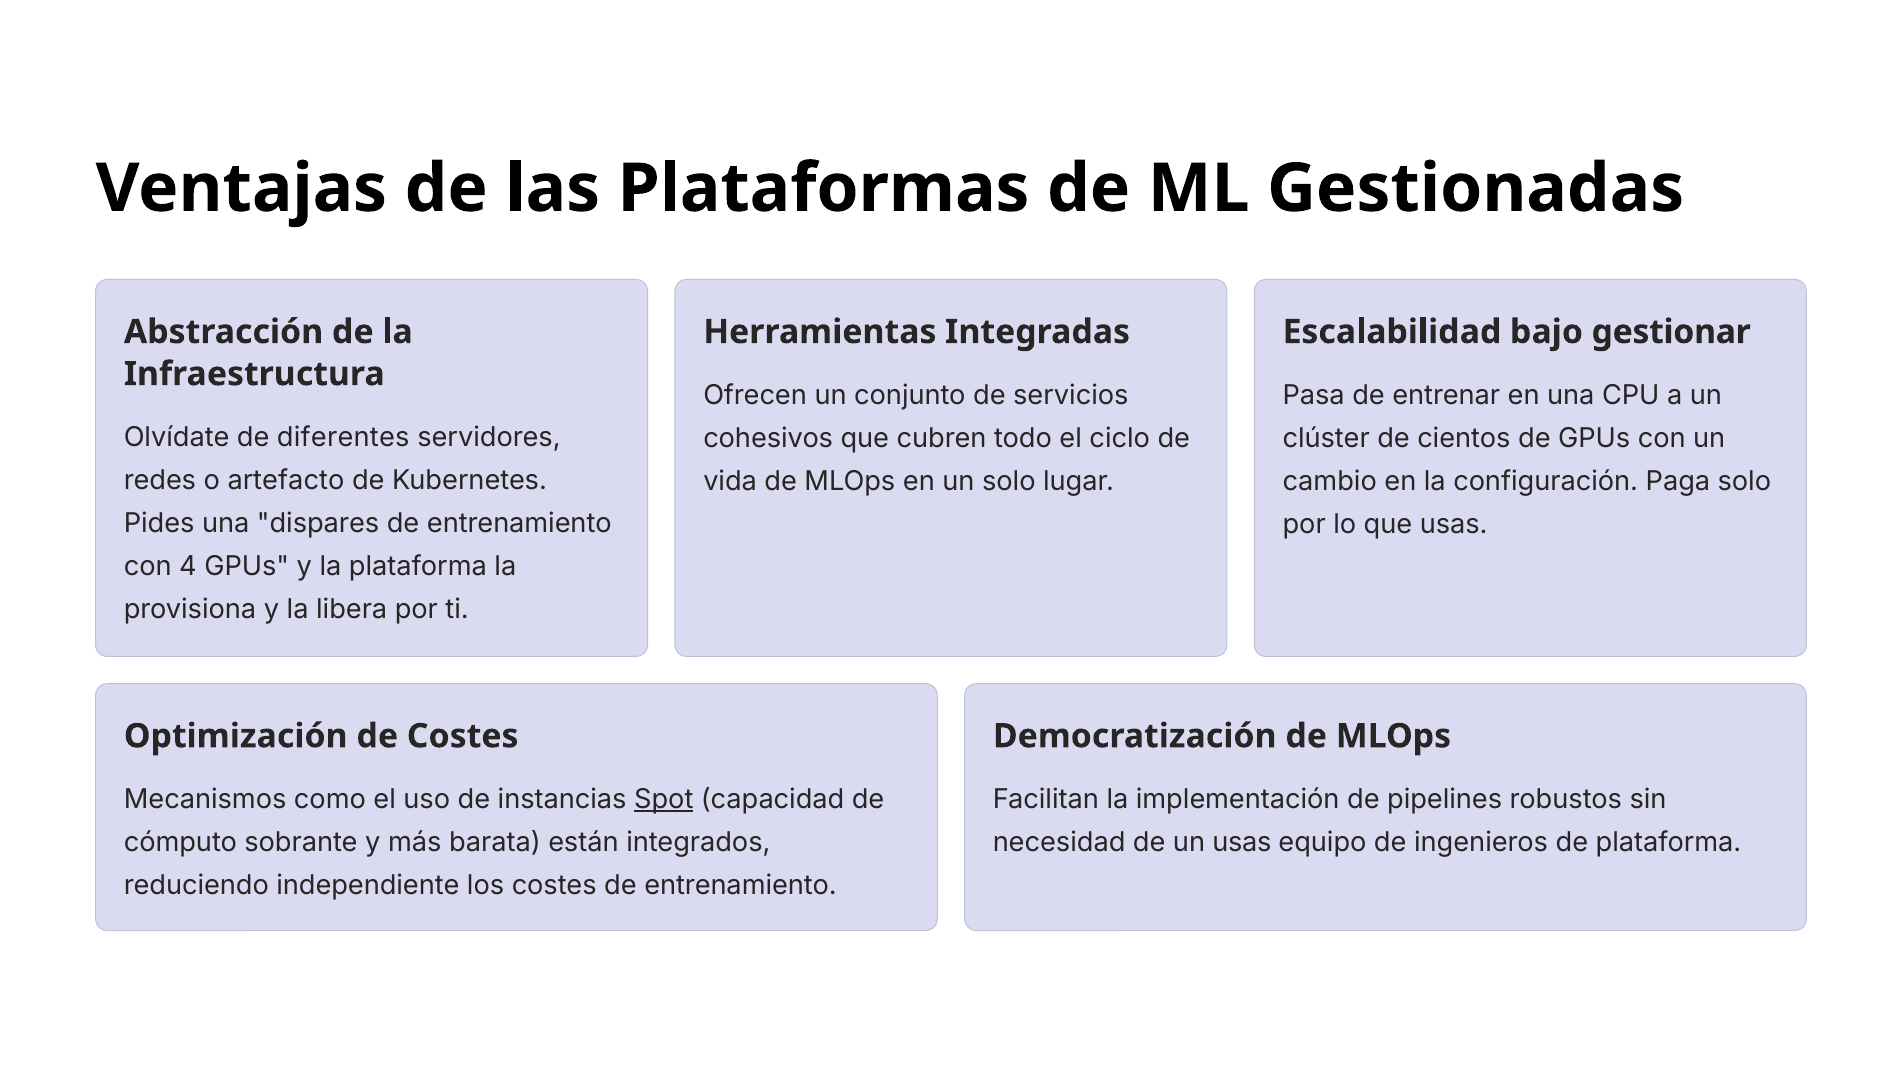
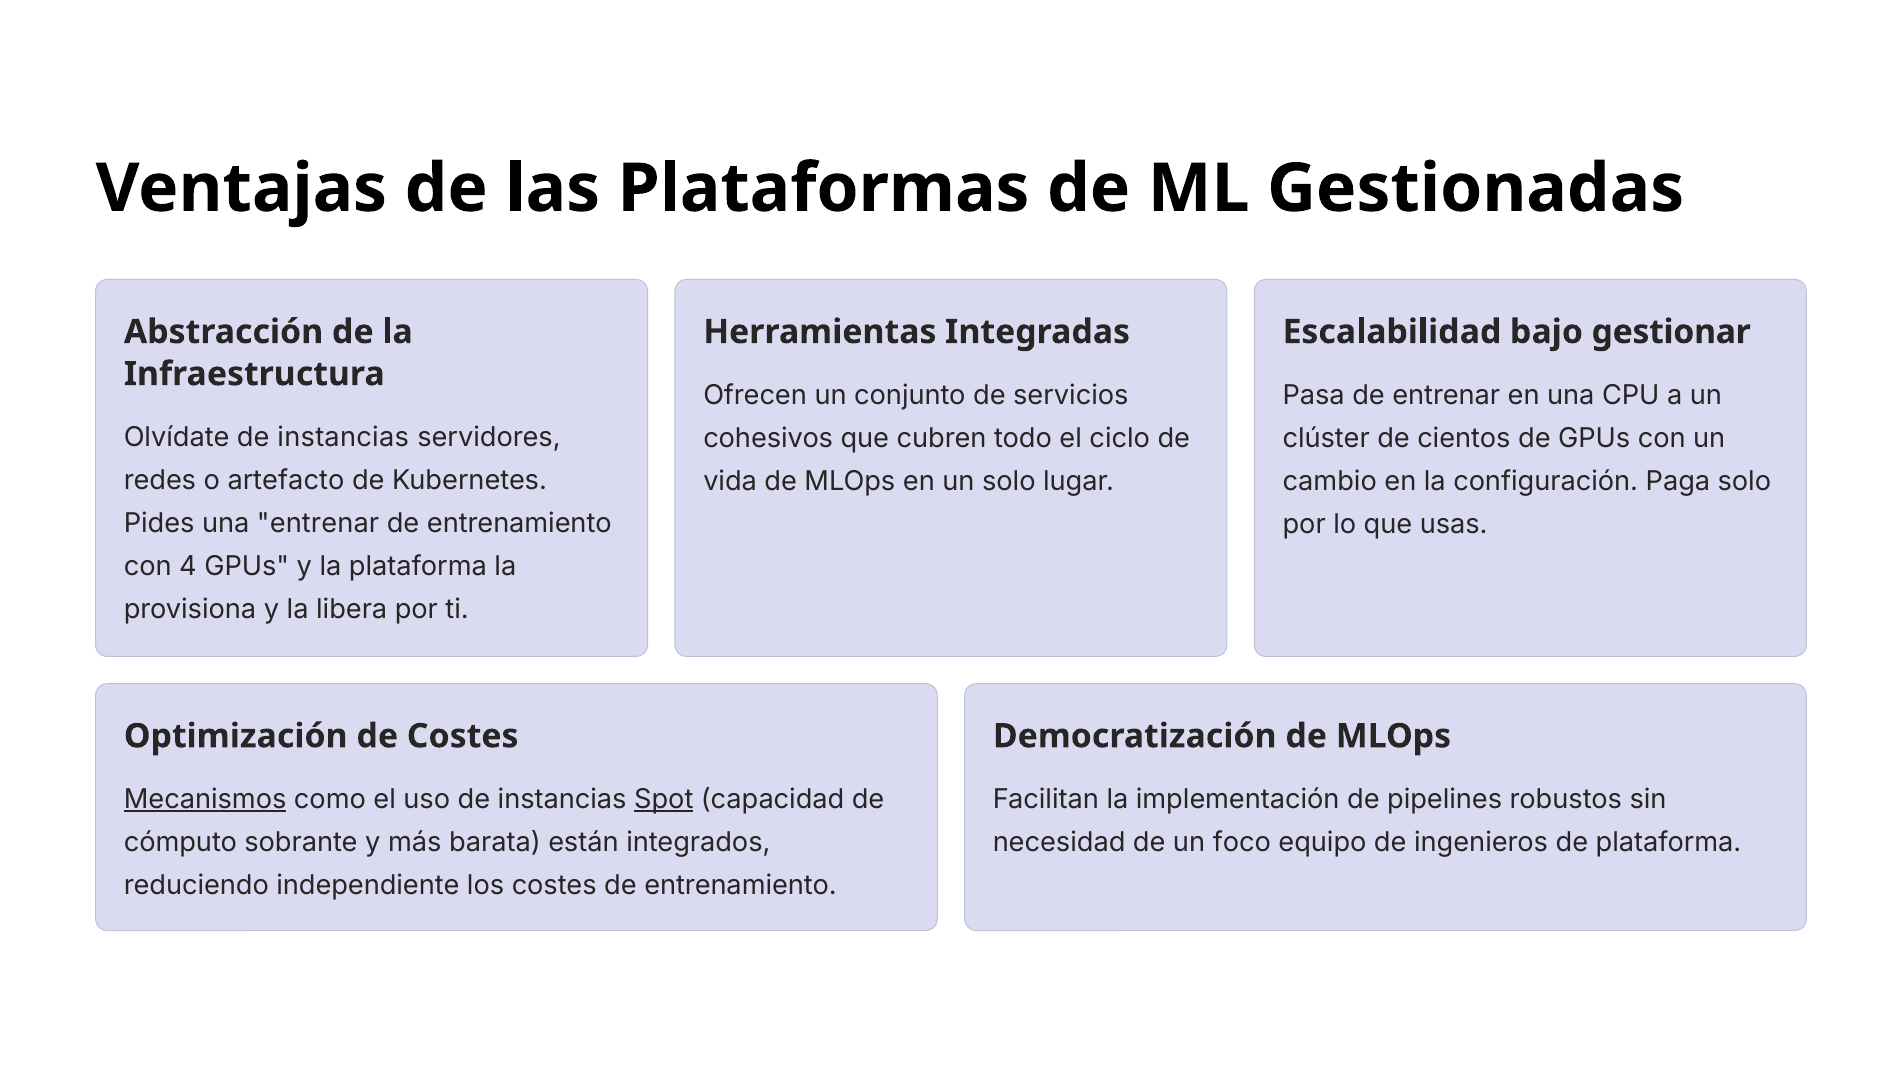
Olvídate de diferentes: diferentes -> instancias
una dispares: dispares -> entrenar
Mecanismos underline: none -> present
un usas: usas -> foco
